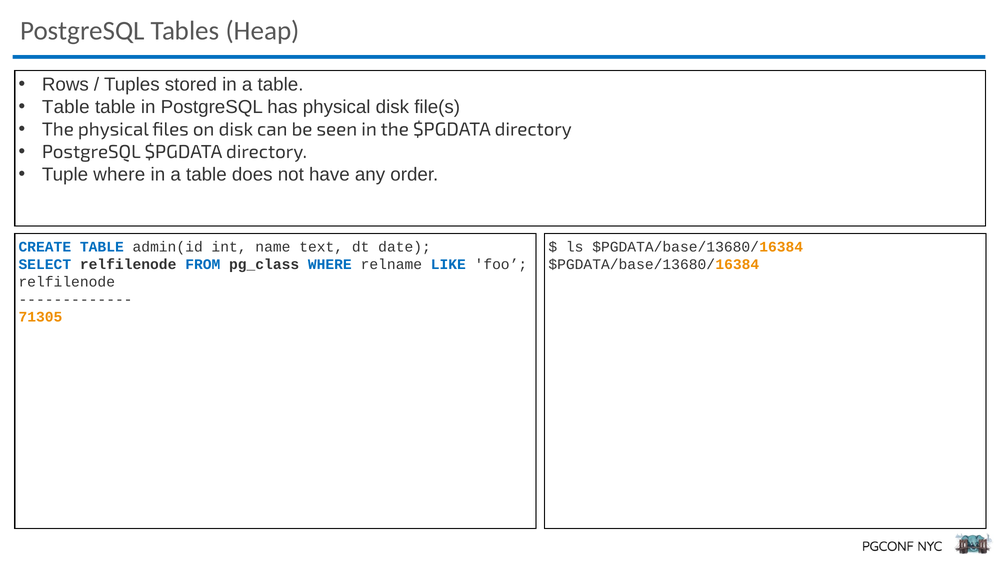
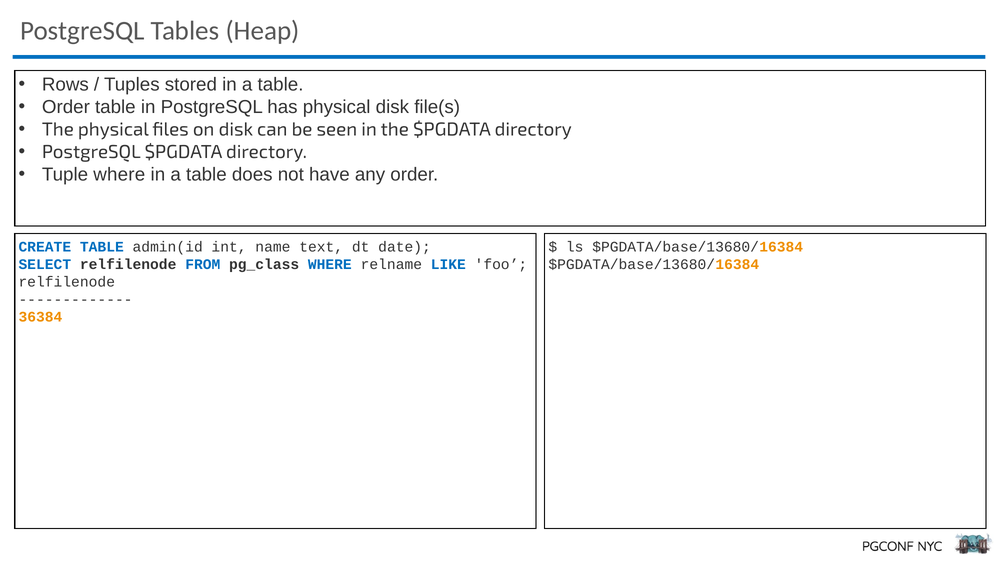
Table at (66, 107): Table -> Order
71305: 71305 -> 36384
